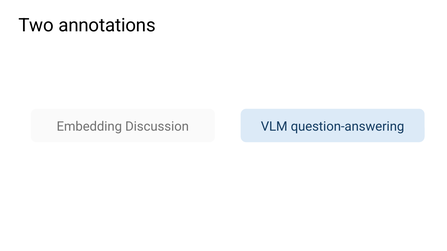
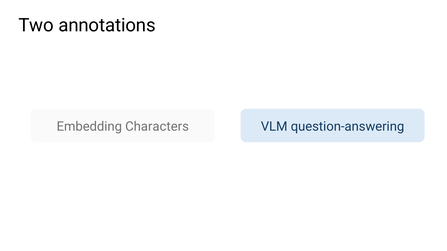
Discussion: Discussion -> Characters
